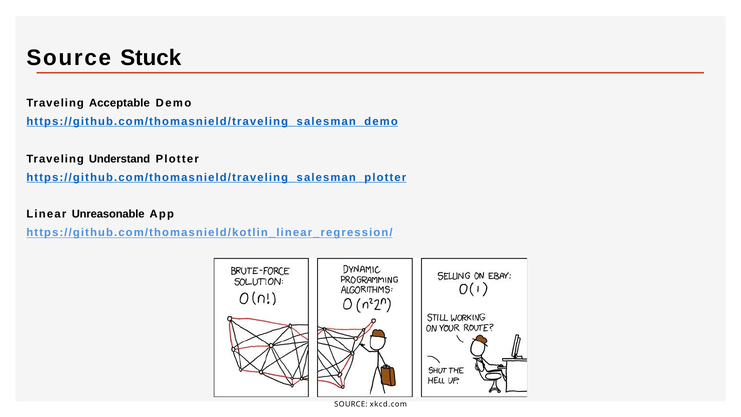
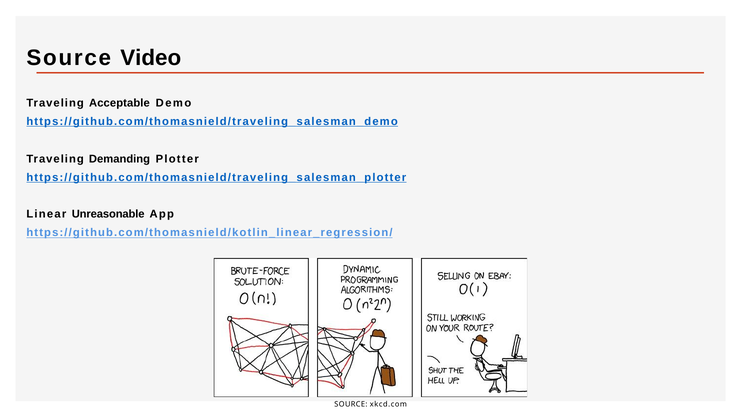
Stuck: Stuck -> Video
Understand: Understand -> Demanding
